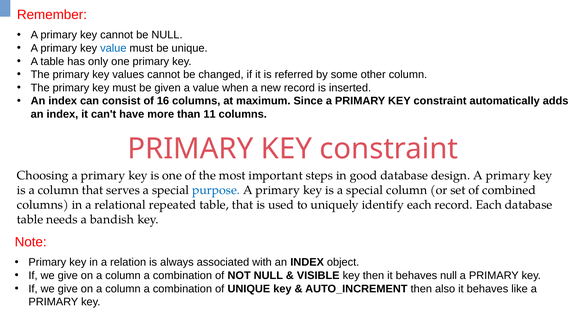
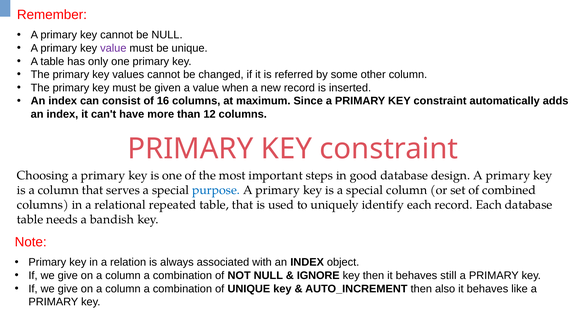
value at (113, 48) colour: blue -> purple
11: 11 -> 12
VISIBLE: VISIBLE -> IGNORE
behaves null: null -> still
